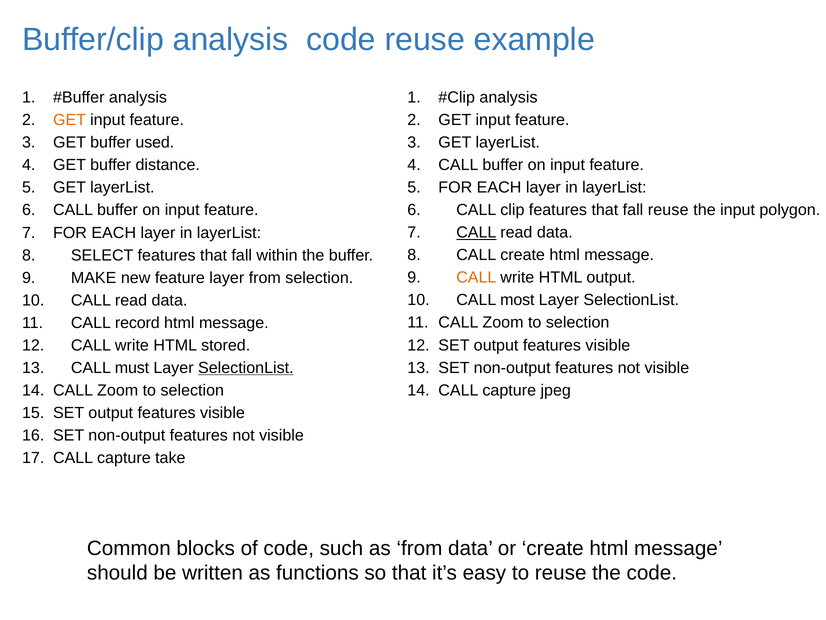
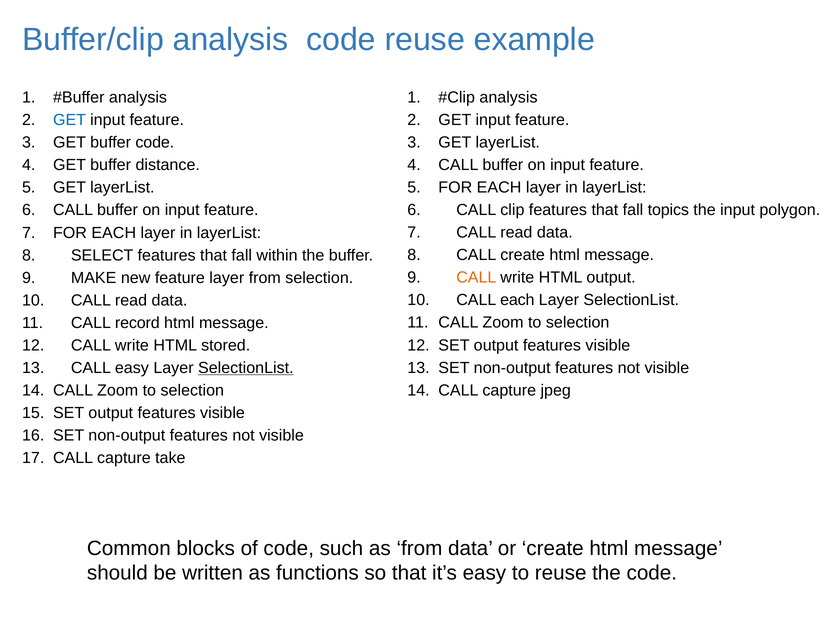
GET at (70, 120) colour: orange -> blue
buffer used: used -> code
fall reuse: reuse -> topics
CALL at (476, 232) underline: present -> none
CALL most: most -> each
CALL must: must -> easy
